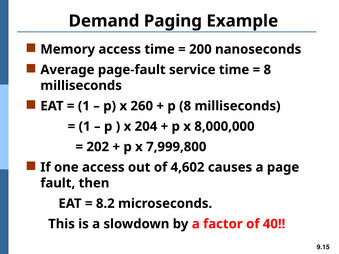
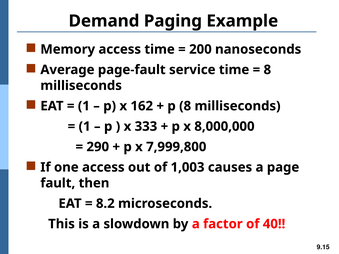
260: 260 -> 162
204: 204 -> 333
202: 202 -> 290
4,602: 4,602 -> 1,003
